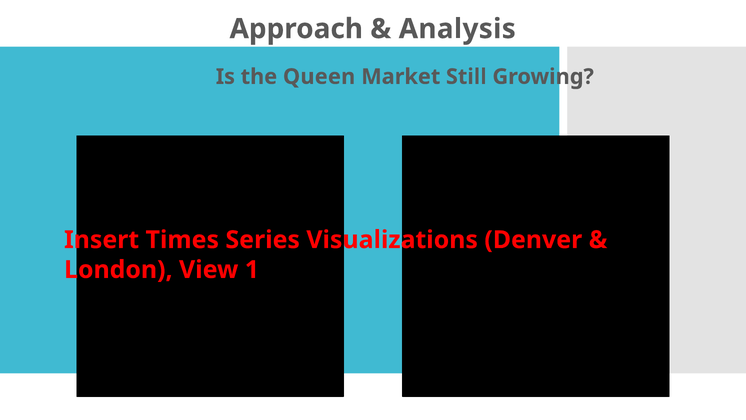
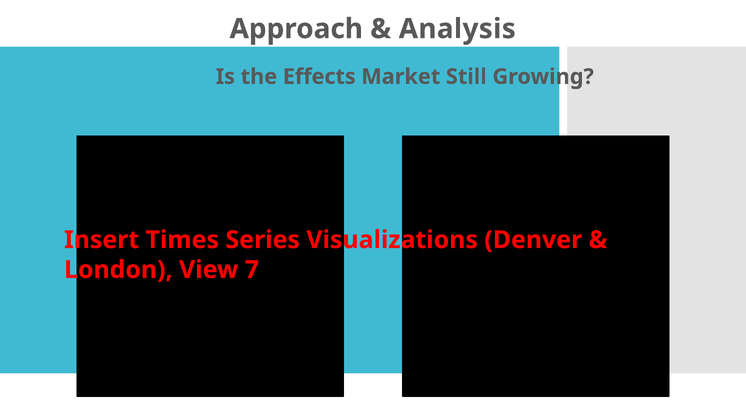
Queen: Queen -> Effects
1: 1 -> 7
